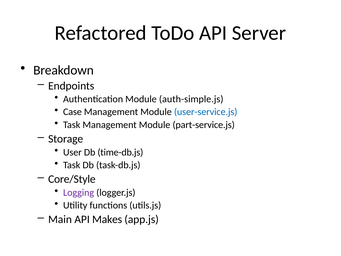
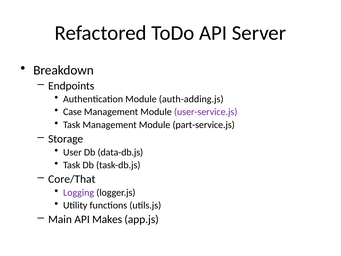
auth-simple.js: auth-simple.js -> auth-adding.js
user-service.js colour: blue -> purple
time-db.js: time-db.js -> data-db.js
Core/Style: Core/Style -> Core/That
